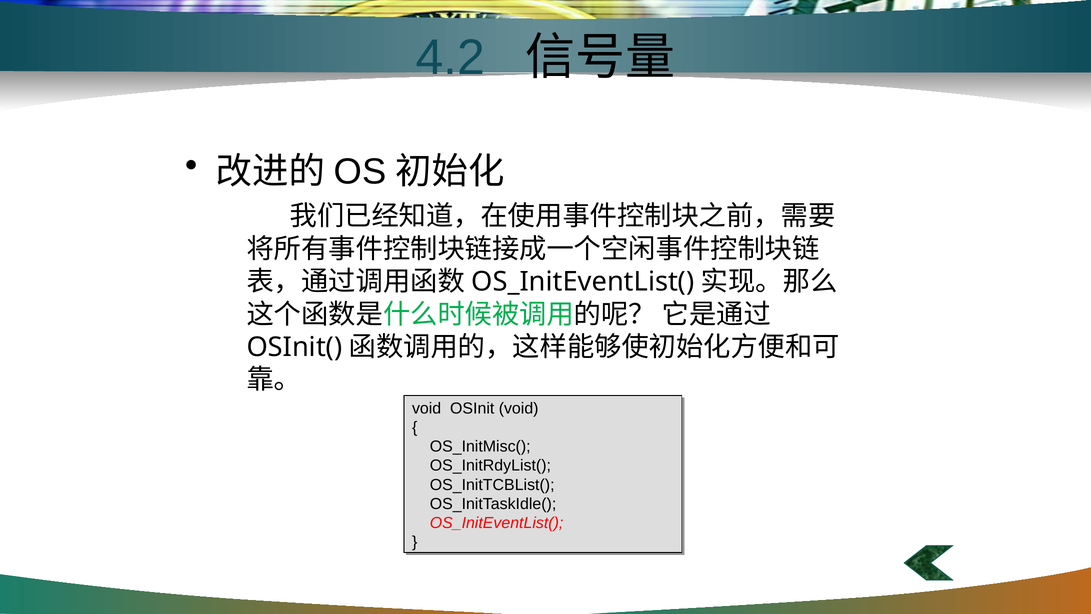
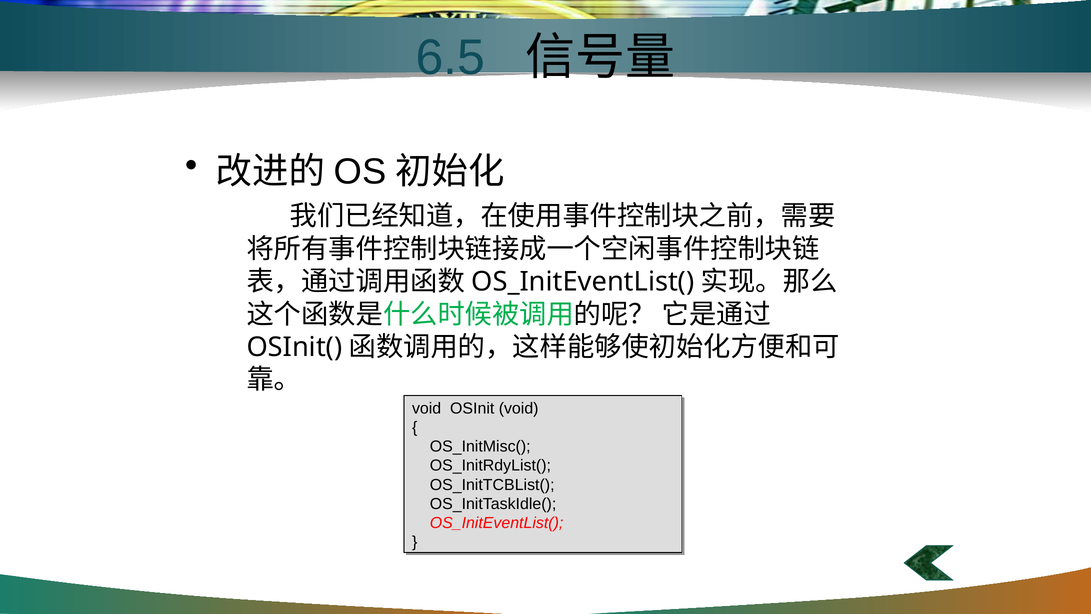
4.2: 4.2 -> 6.5
